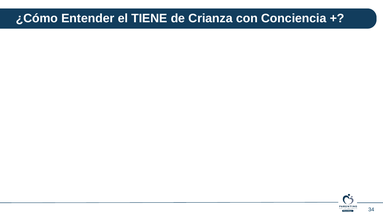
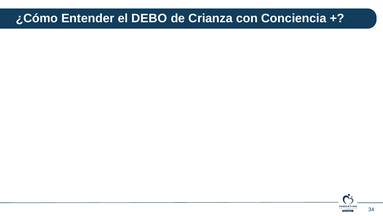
TIENE: TIENE -> DEBO
